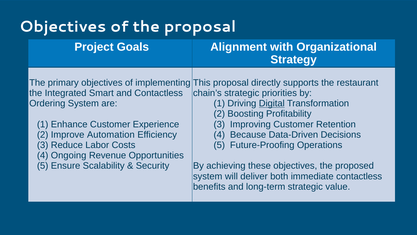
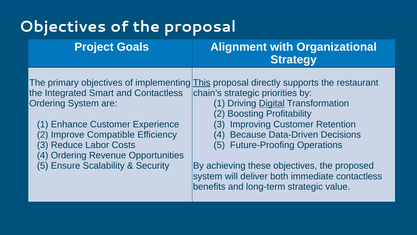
This underline: none -> present
Automation: Automation -> Compatible
4 Ongoing: Ongoing -> Ordering
